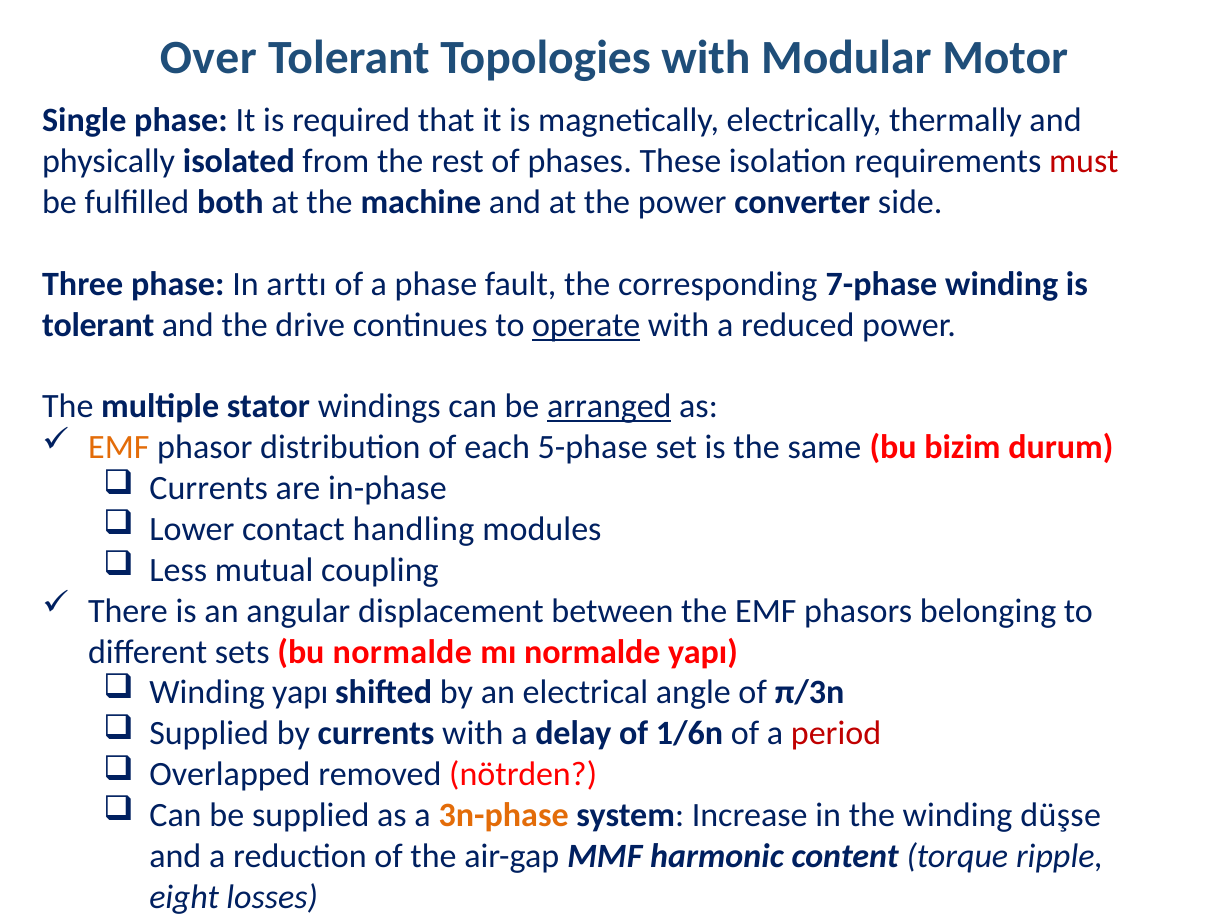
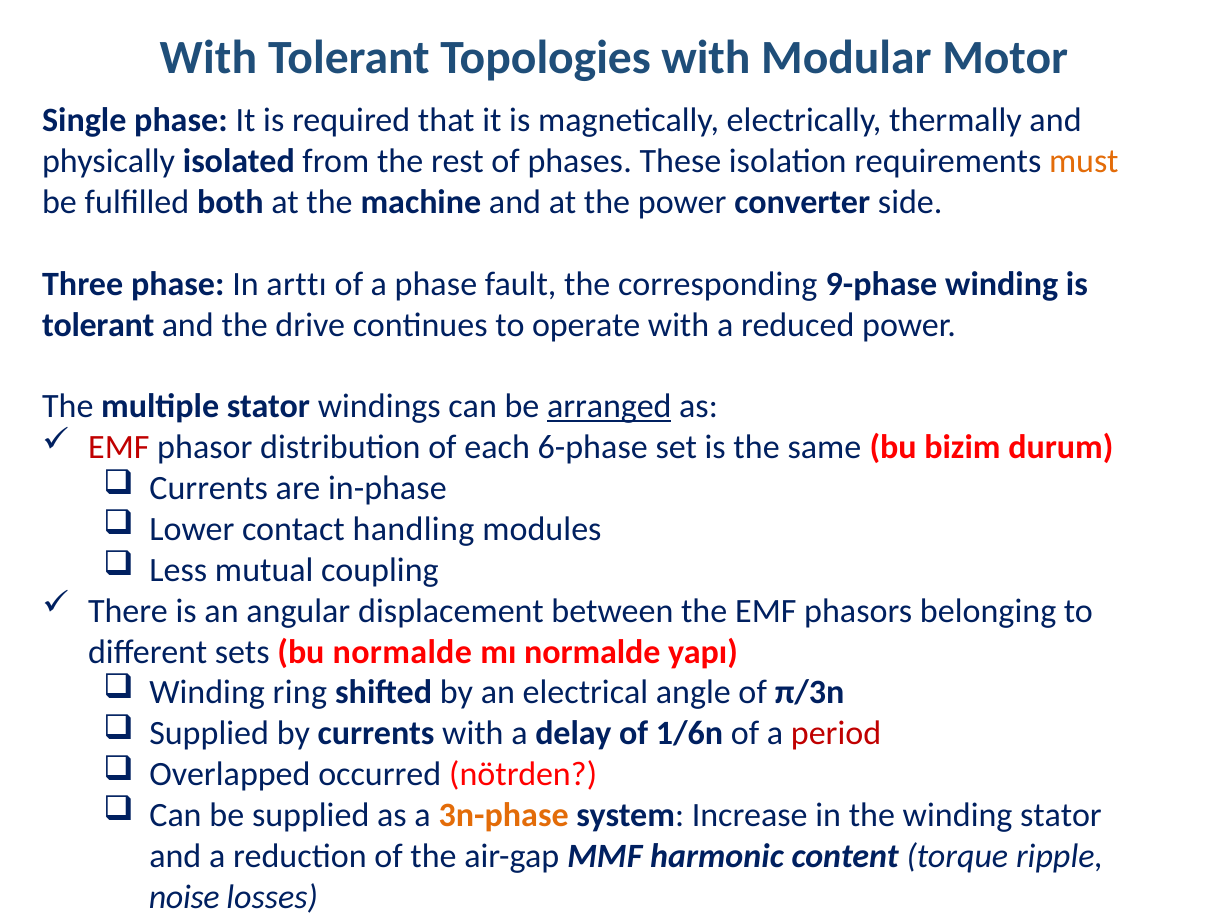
Over at (208, 58): Over -> With
must colour: red -> orange
7-phase: 7-phase -> 9-phase
operate underline: present -> none
EMF at (119, 447) colour: orange -> red
5-phase: 5-phase -> 6-phase
Winding yapı: yapı -> ring
removed: removed -> occurred
winding düşse: düşse -> stator
eight: eight -> noise
